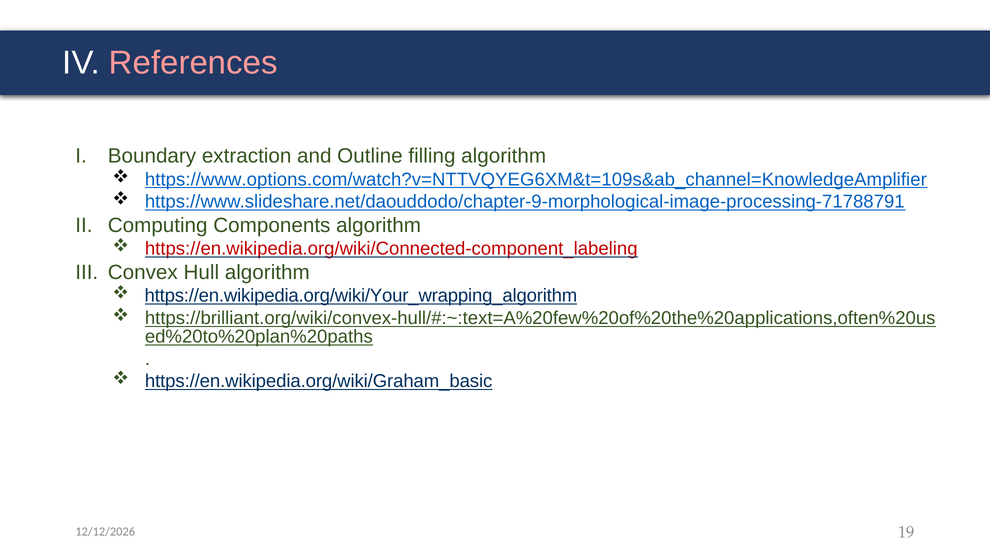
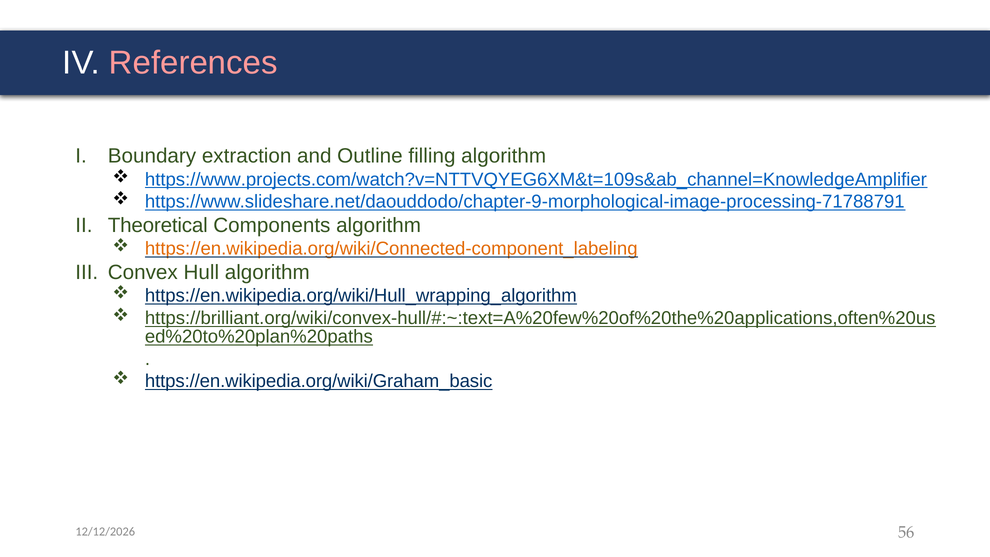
https://www.options.com/watch?v=NTTVQYEG6XM&t=109s&ab_channel=KnowledgeAmplifier: https://www.options.com/watch?v=NTTVQYEG6XM&t=109s&ab_channel=KnowledgeAmplifier -> https://www.projects.com/watch?v=NTTVQYEG6XM&t=109s&ab_channel=KnowledgeAmplifier
Computing: Computing -> Theoretical
https://en.wikipedia.org/wiki/Connected-component_labeling colour: red -> orange
https://en.wikipedia.org/wiki/Your_wrapping_algorithm: https://en.wikipedia.org/wiki/Your_wrapping_algorithm -> https://en.wikipedia.org/wiki/Hull_wrapping_algorithm
19: 19 -> 56
